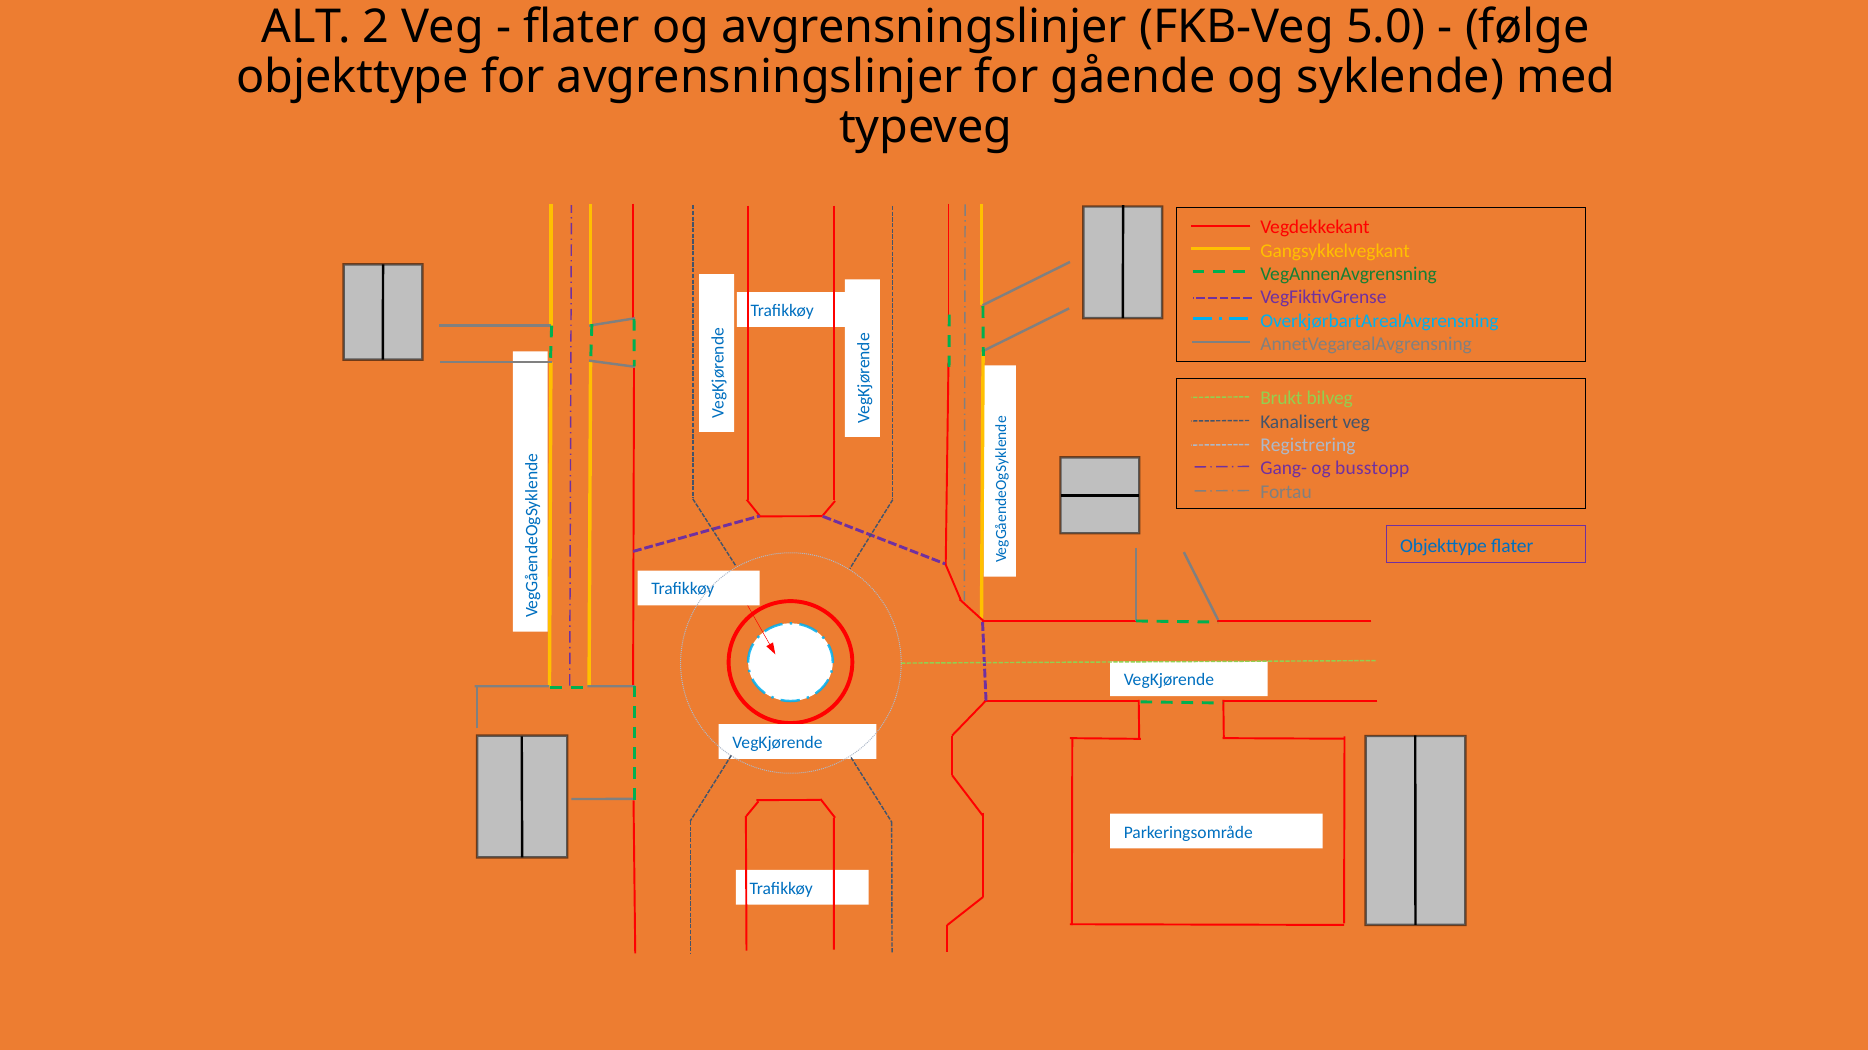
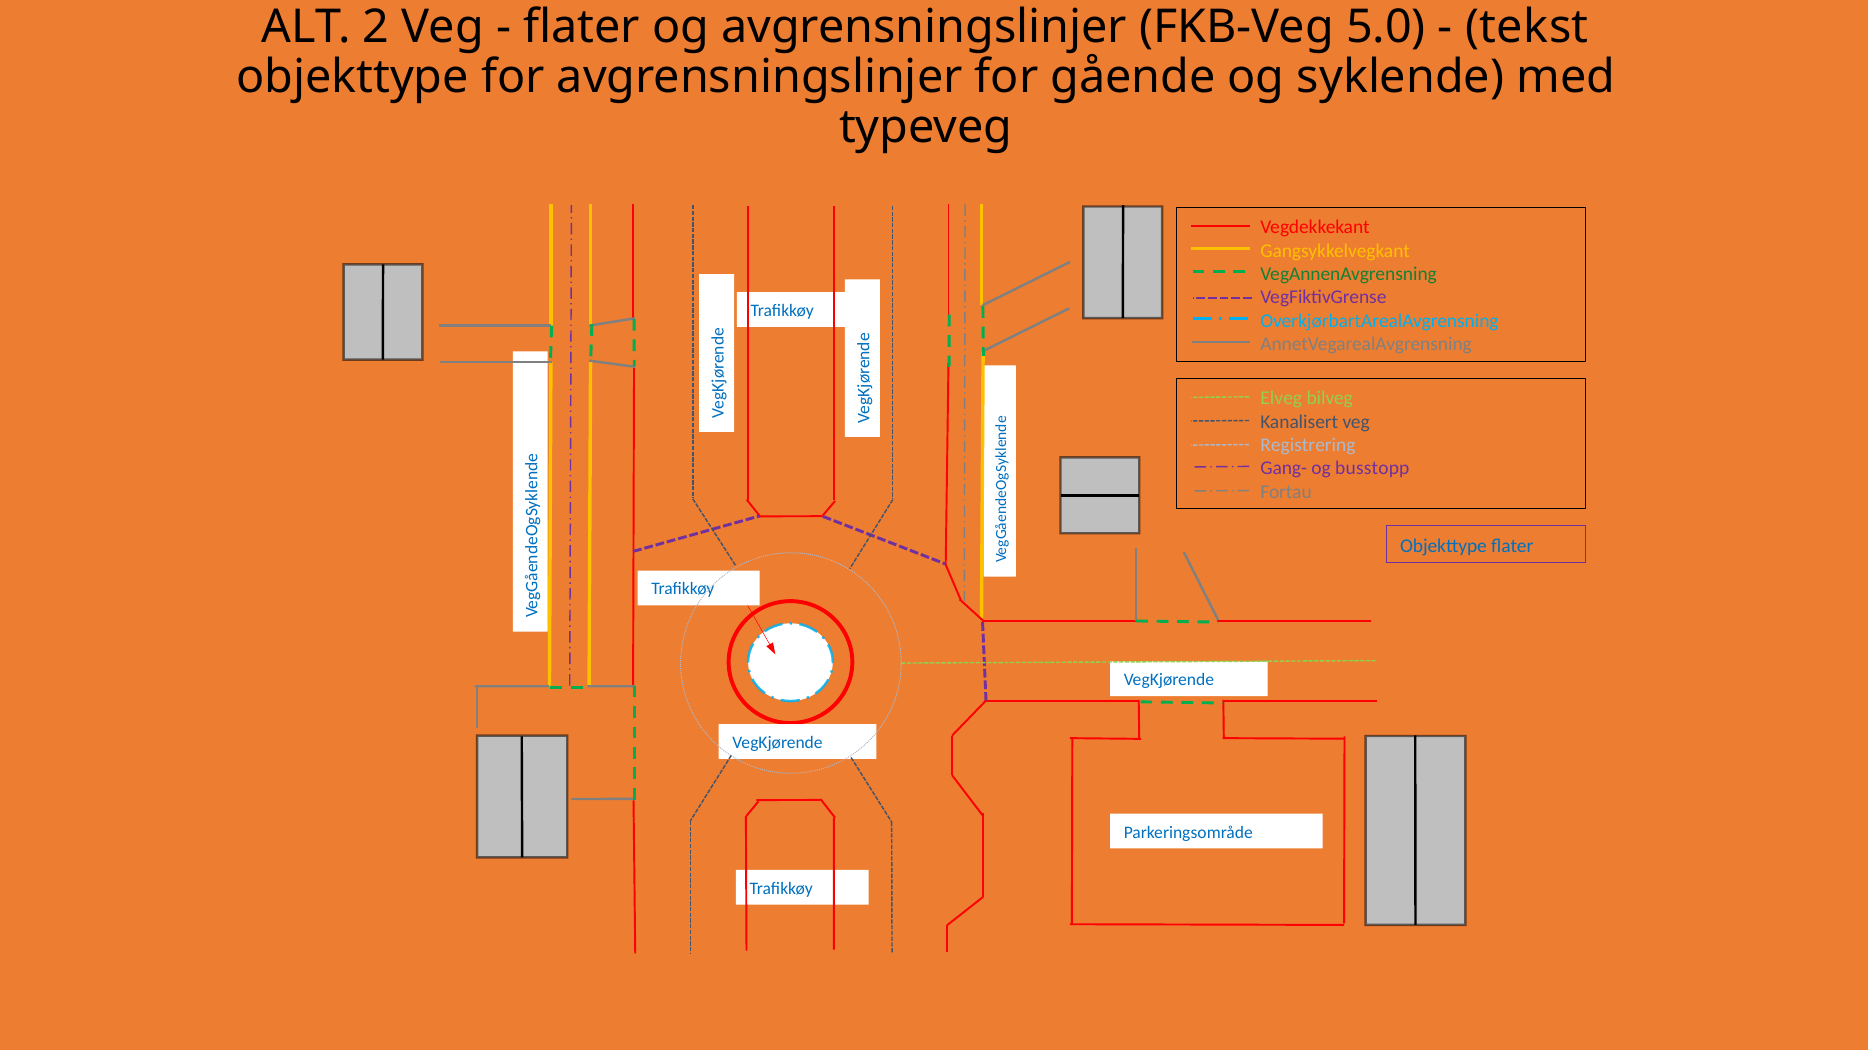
følge: følge -> tekst
Brukt: Brukt -> Elveg
